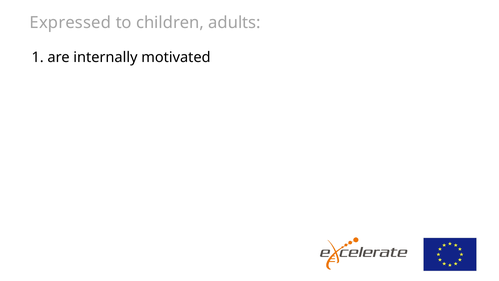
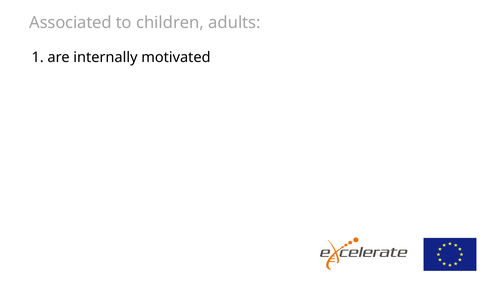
Expressed: Expressed -> Associated
